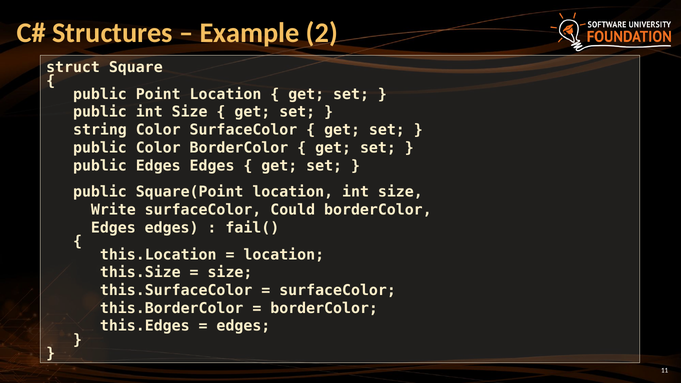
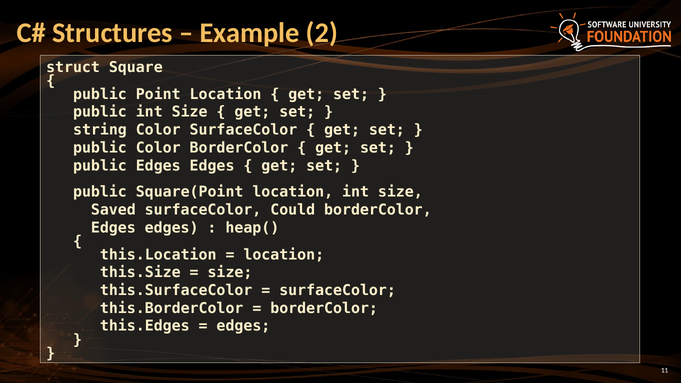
Write: Write -> Saved
fail(: fail( -> heap(
